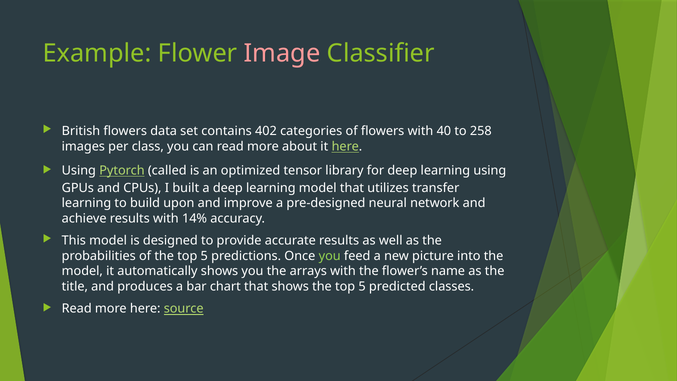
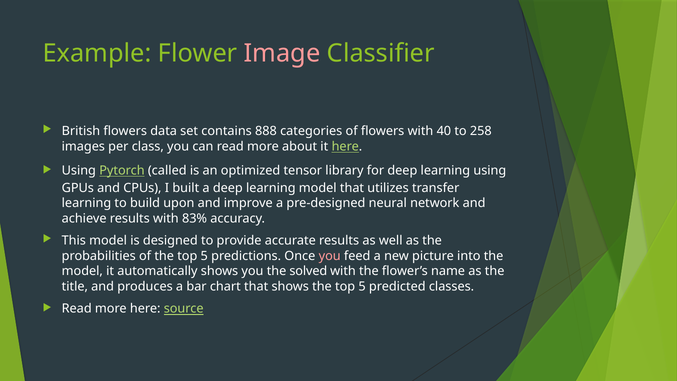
402: 402 -> 888
14%: 14% -> 83%
you at (330, 256) colour: light green -> pink
arrays: arrays -> solved
